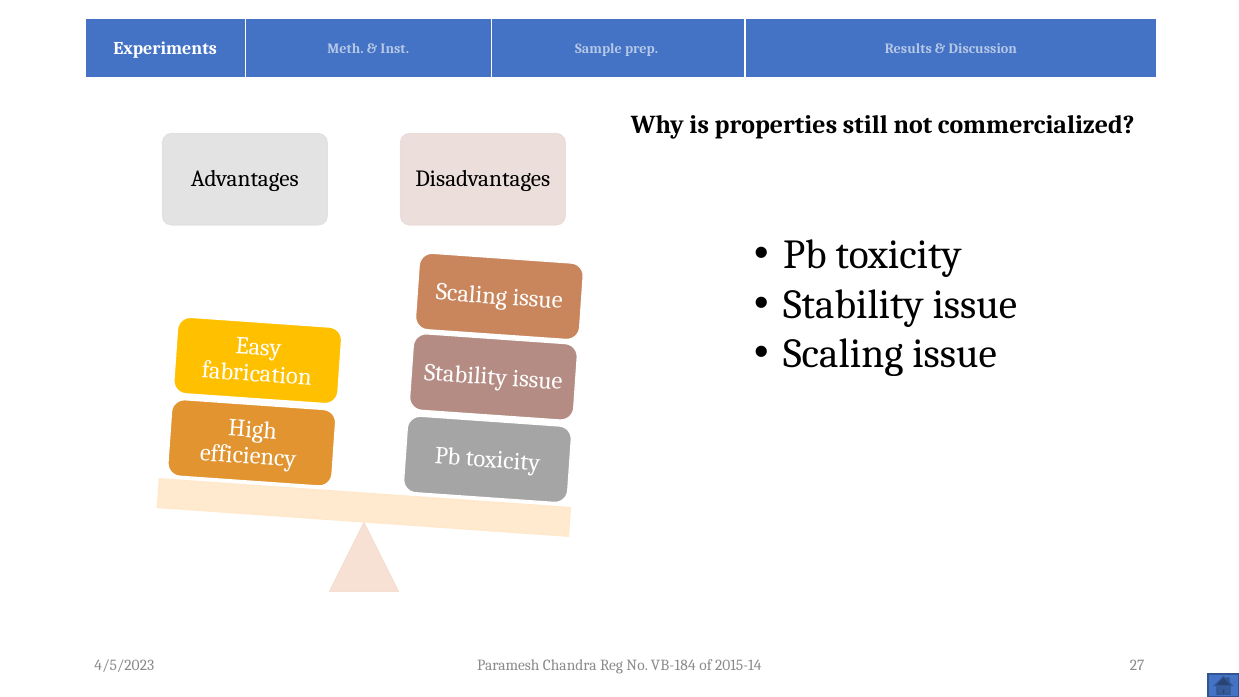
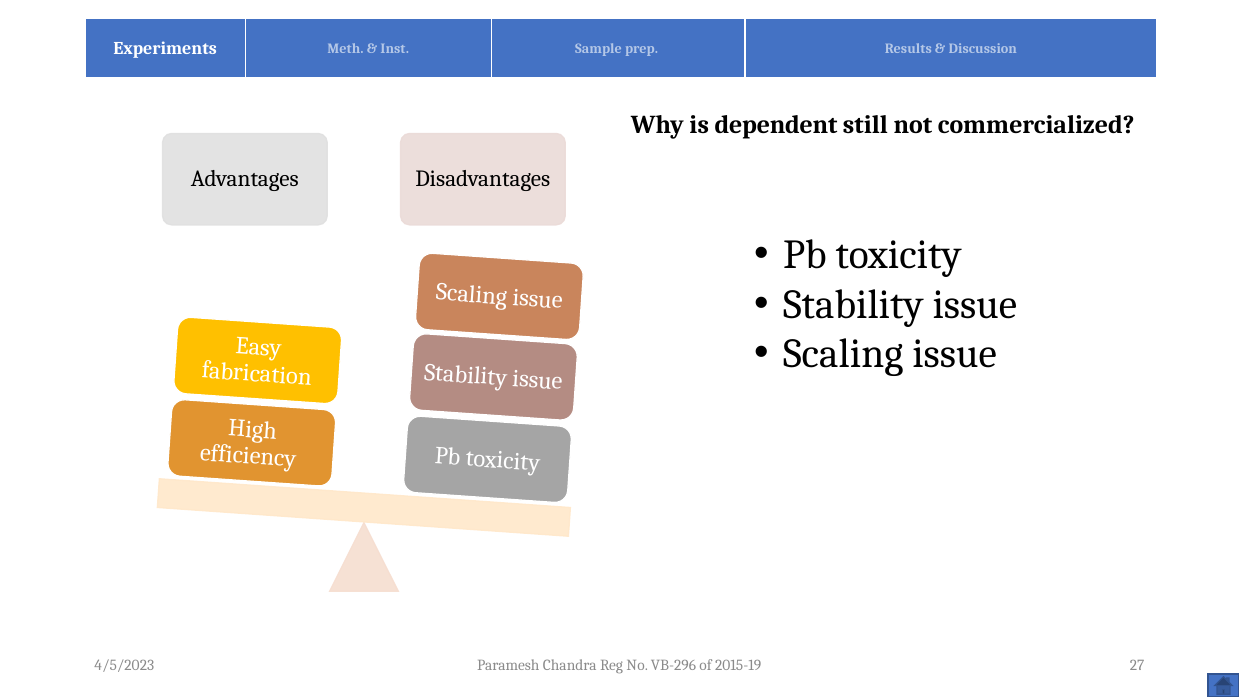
properties: properties -> dependent
VB-184: VB-184 -> VB-296
2015-14: 2015-14 -> 2015-19
